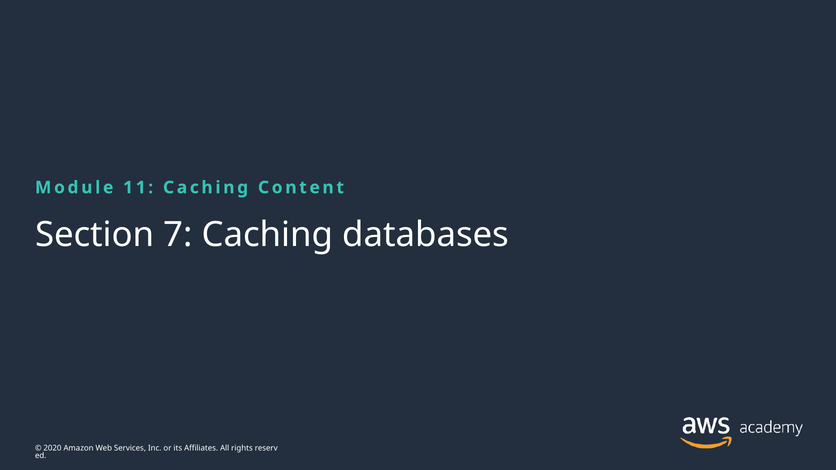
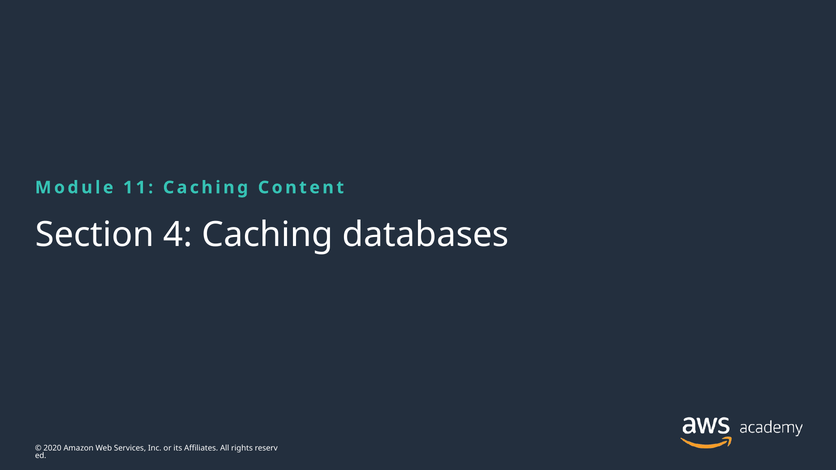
7: 7 -> 4
